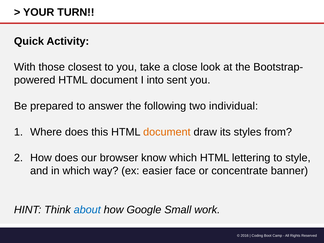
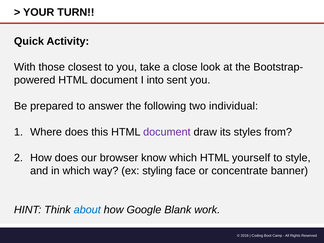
document at (167, 132) colour: orange -> purple
lettering: lettering -> yourself
easier: easier -> styling
Small: Small -> Blank
